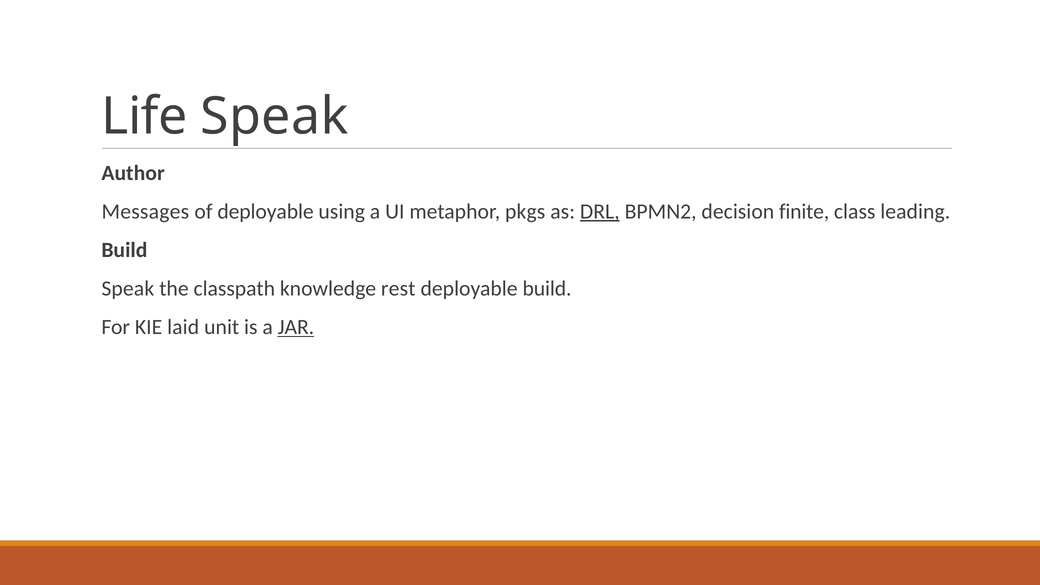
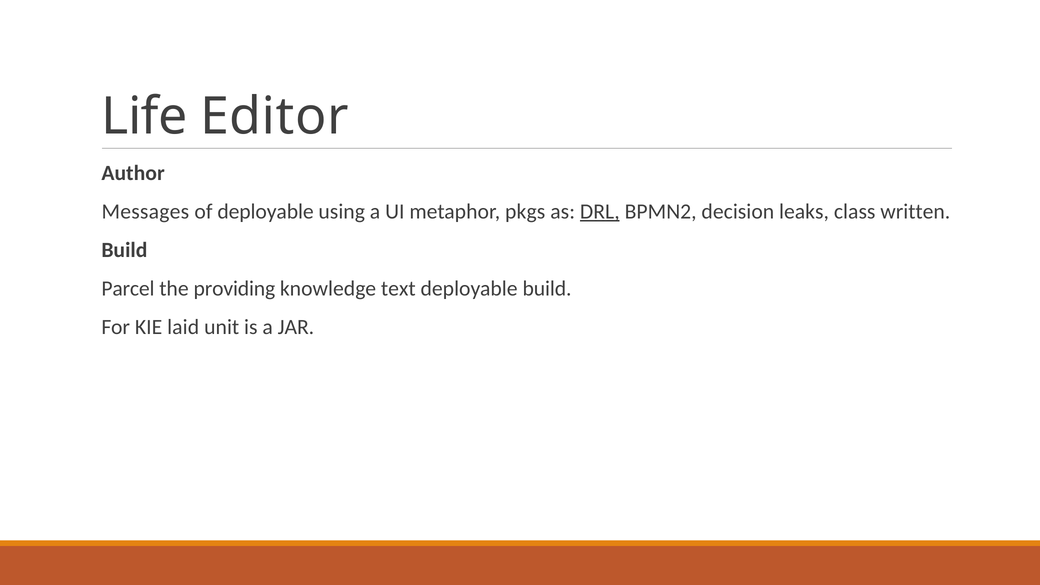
Life Speak: Speak -> Editor
finite: finite -> leaks
leading: leading -> written
Speak at (128, 289): Speak -> Parcel
classpath: classpath -> providing
rest: rest -> text
JAR underline: present -> none
